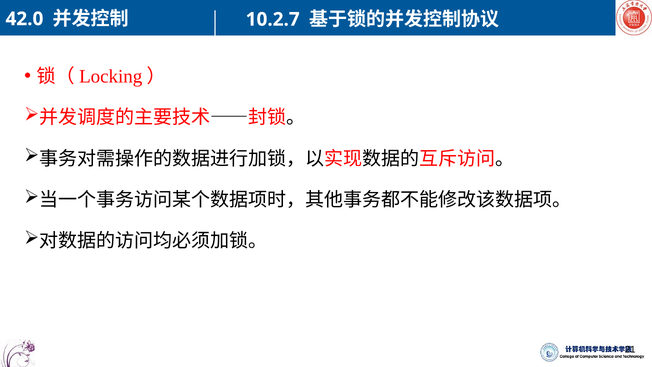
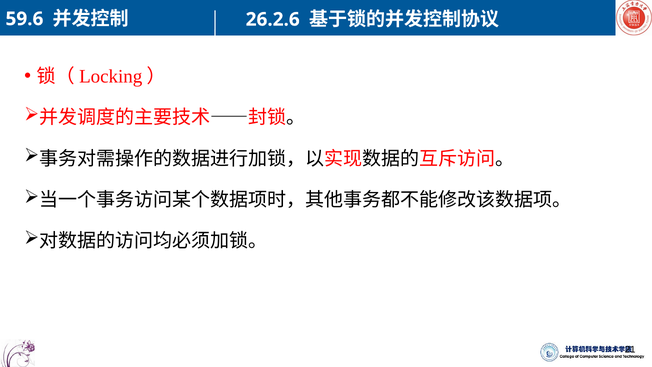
42.0: 42.0 -> 59.6
10.2.7: 10.2.7 -> 26.2.6
